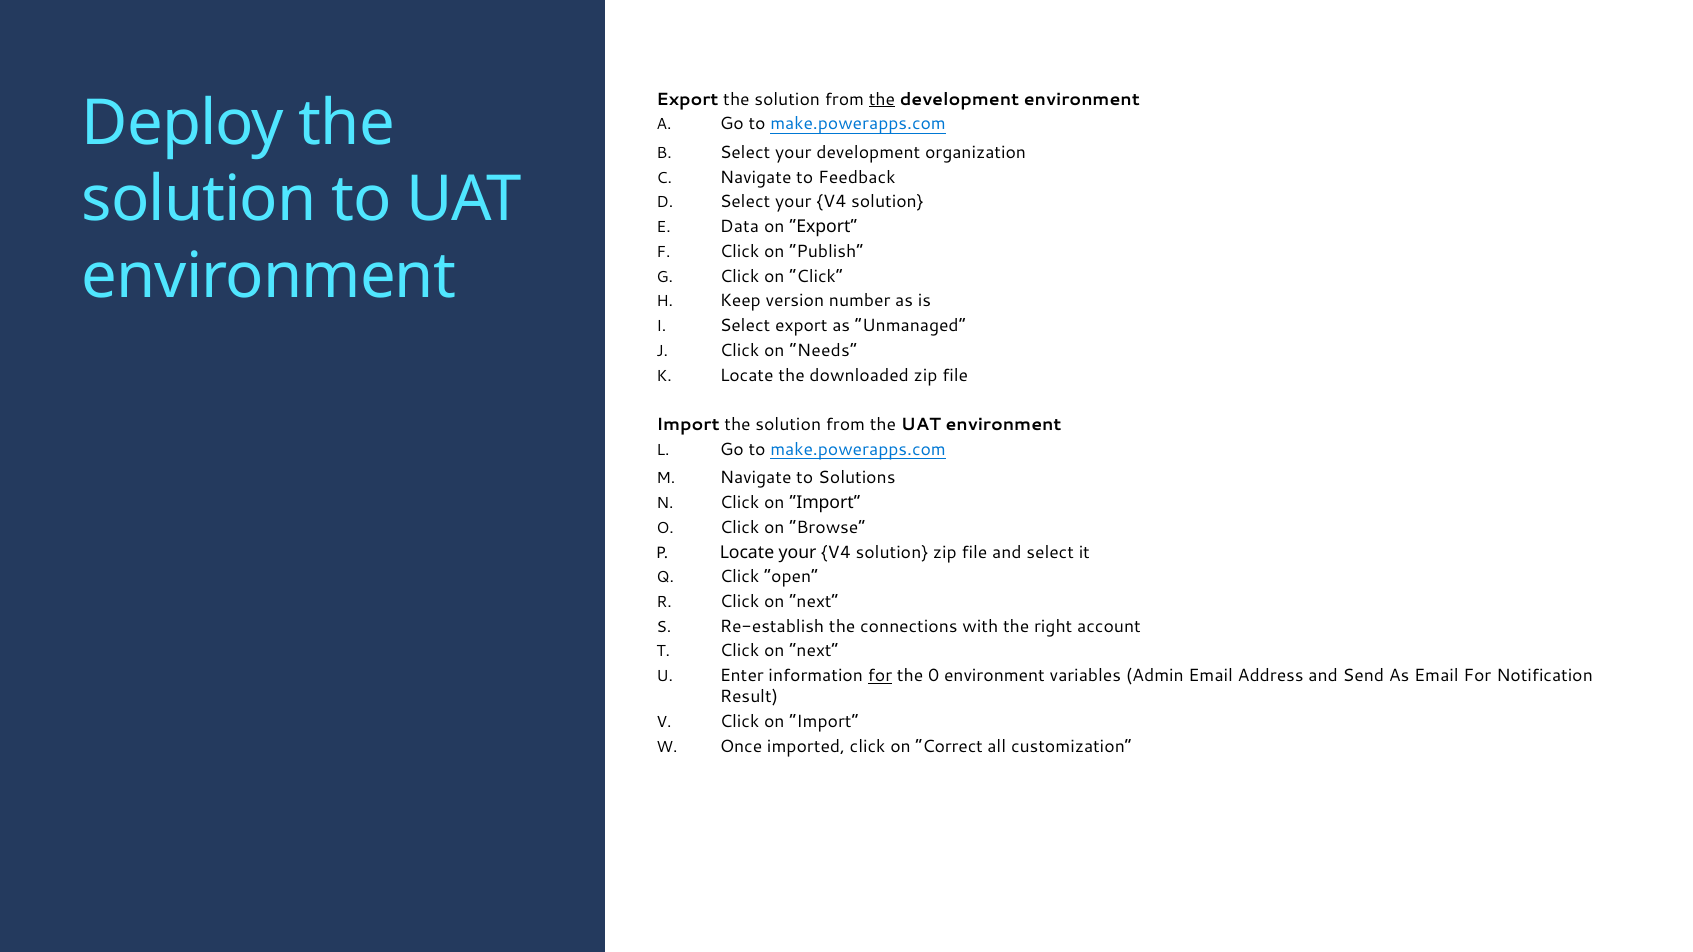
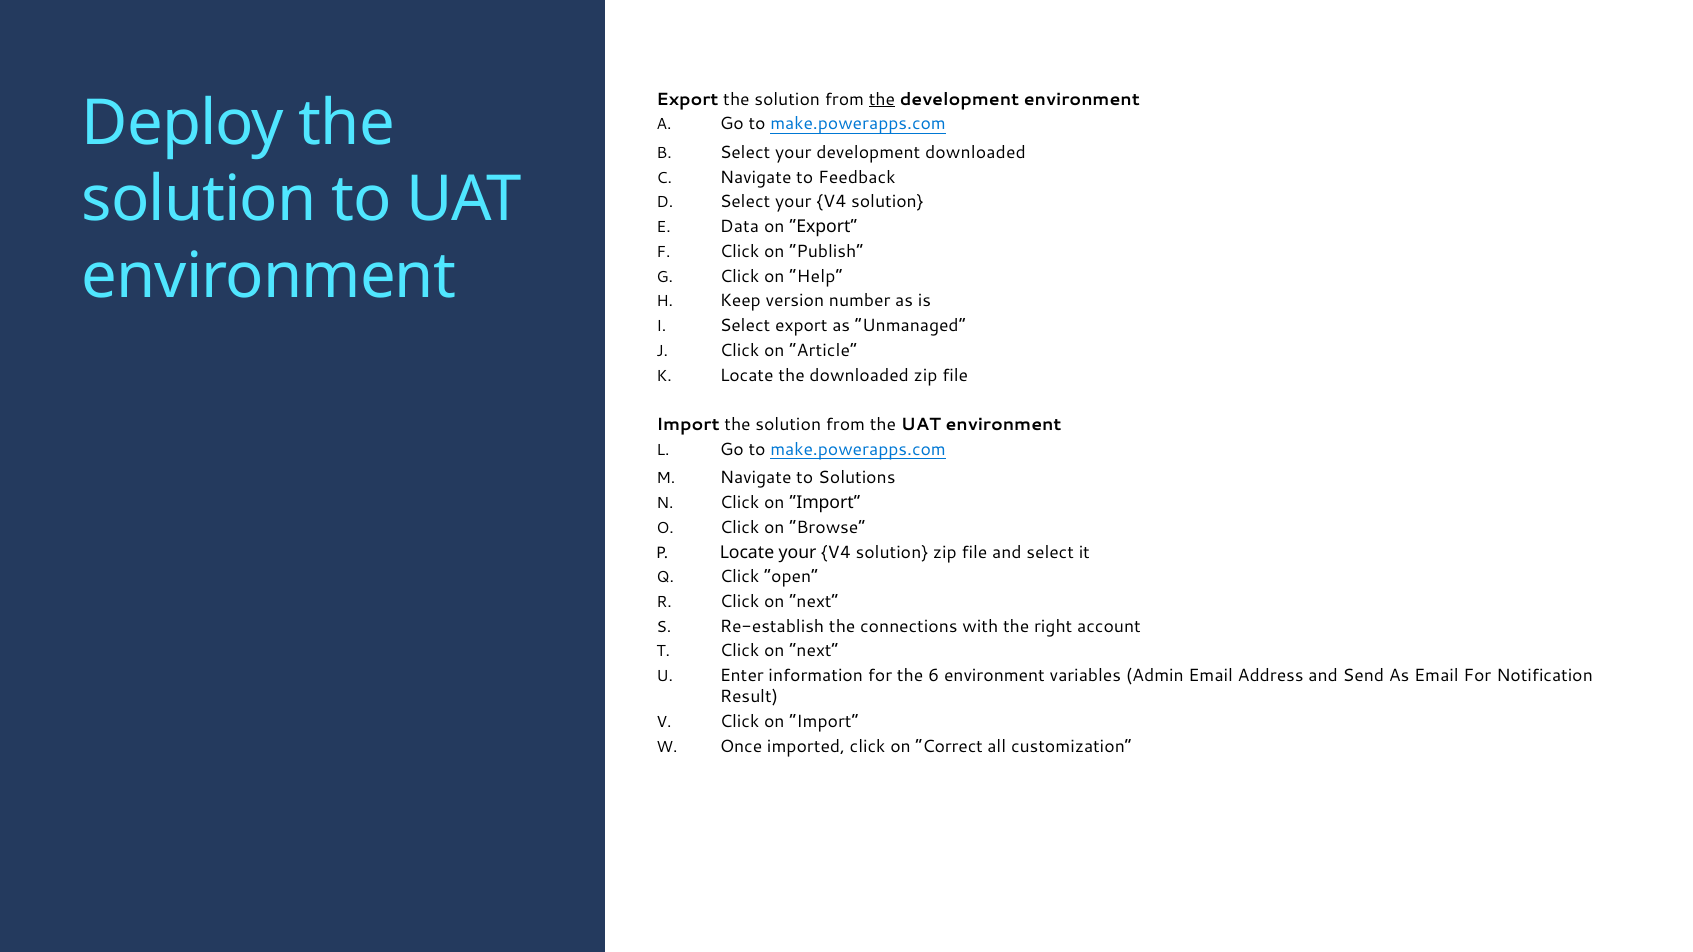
development organization: organization -> downloaded
on Click: Click -> Help
Needs: Needs -> Article
for at (880, 676) underline: present -> none
0: 0 -> 6
